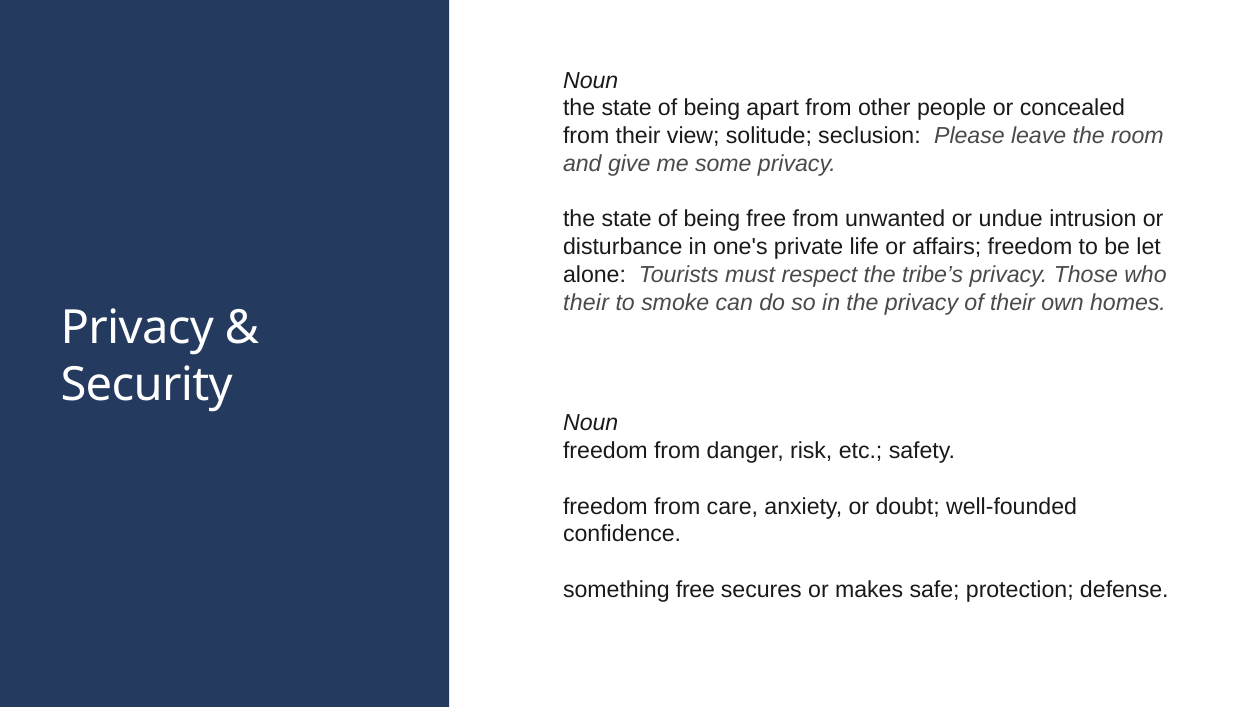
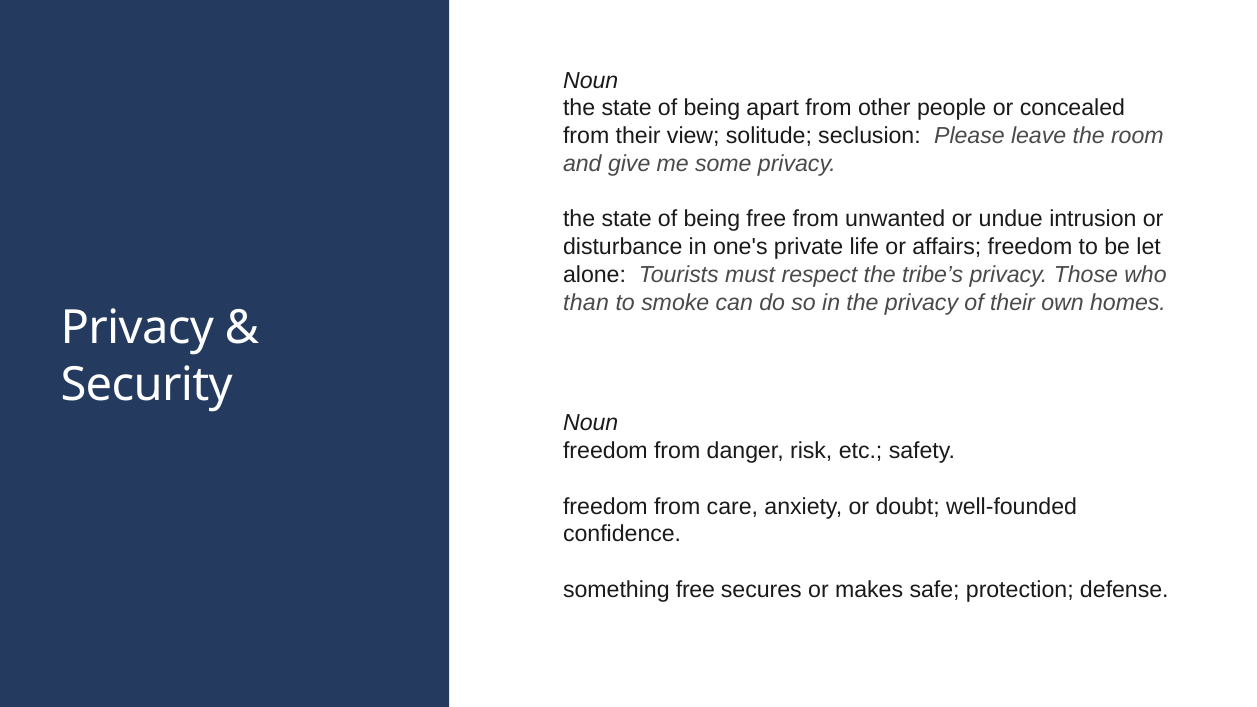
their at (586, 303): their -> than
